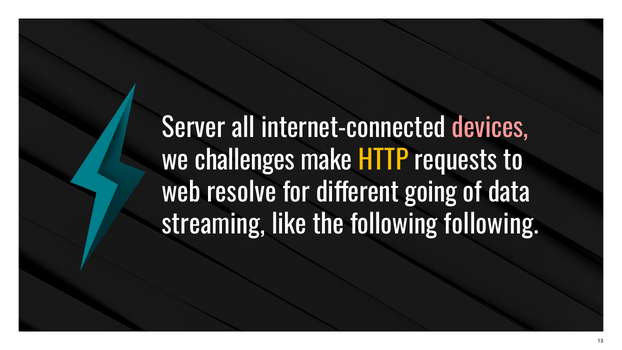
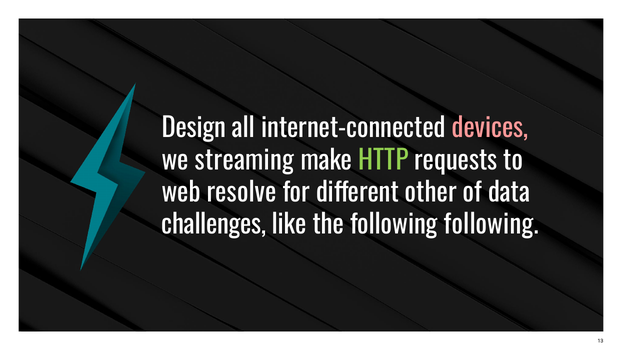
Server: Server -> Design
challenges: challenges -> streaming
HTTP colour: yellow -> light green
going: going -> other
streaming: streaming -> challenges
